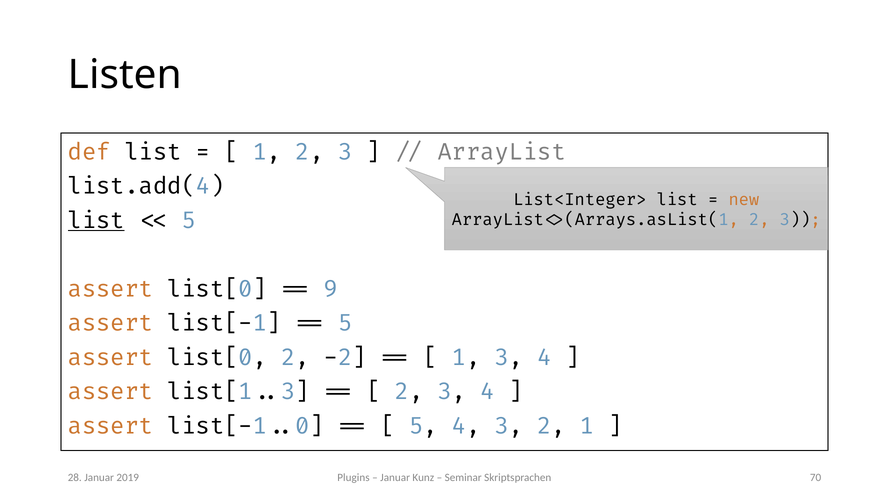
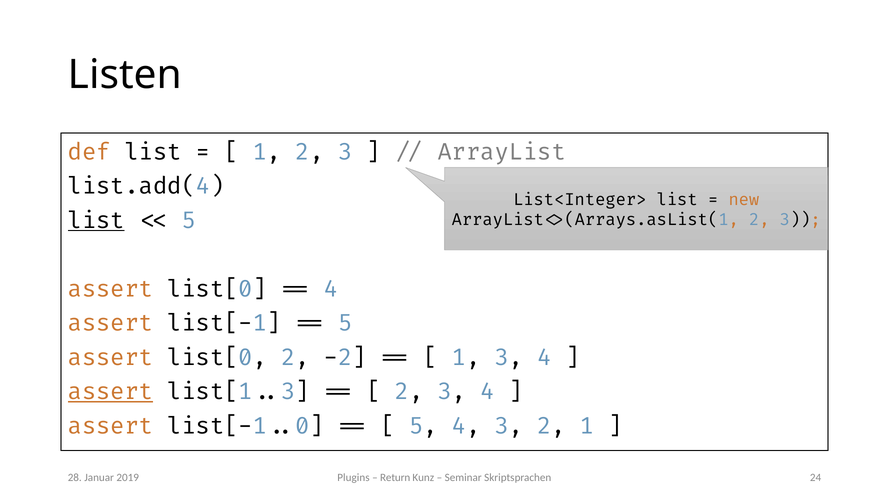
9 at (331, 289): 9 -> 4
assert at (110, 392) underline: none -> present
Januar at (395, 477): Januar -> Return
70: 70 -> 24
